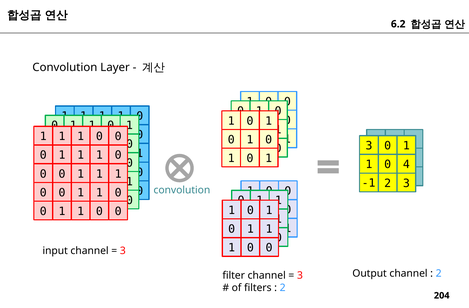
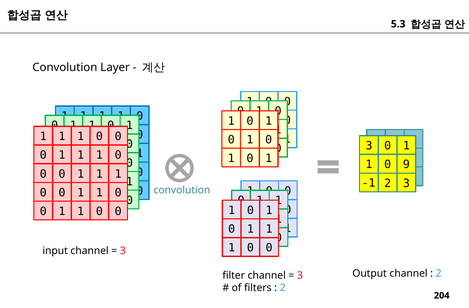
6.2: 6.2 -> 5.3
0 4: 4 -> 9
